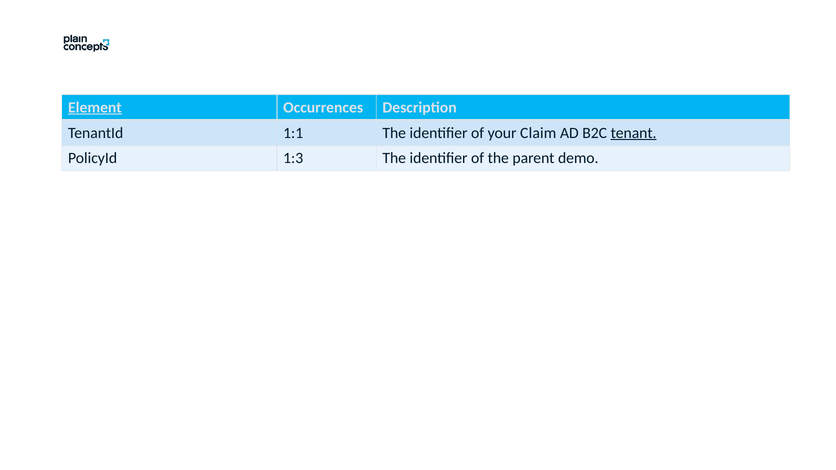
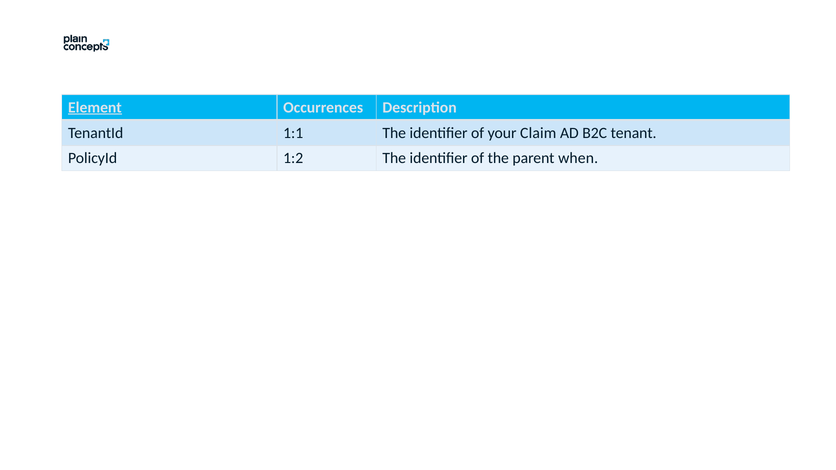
tenant underline: present -> none
1:3: 1:3 -> 1:2
demo: demo -> when
